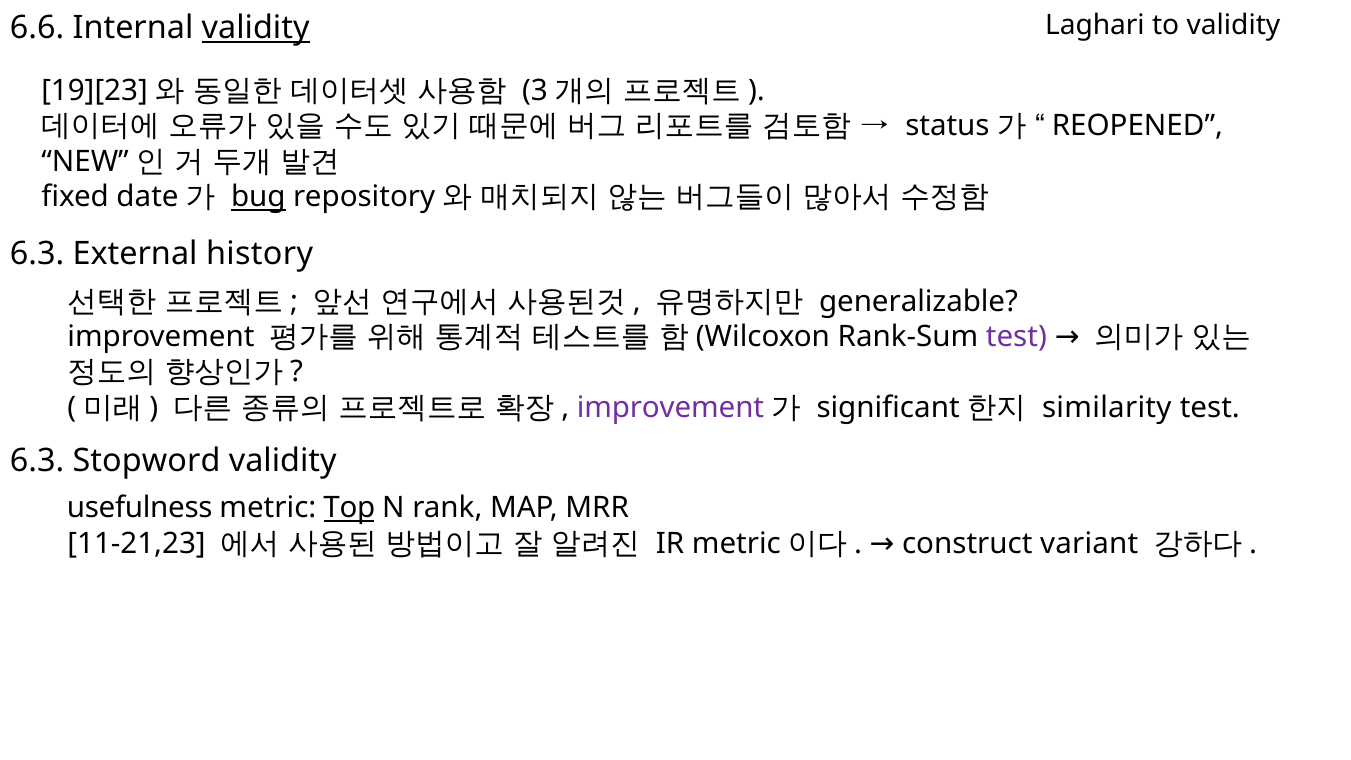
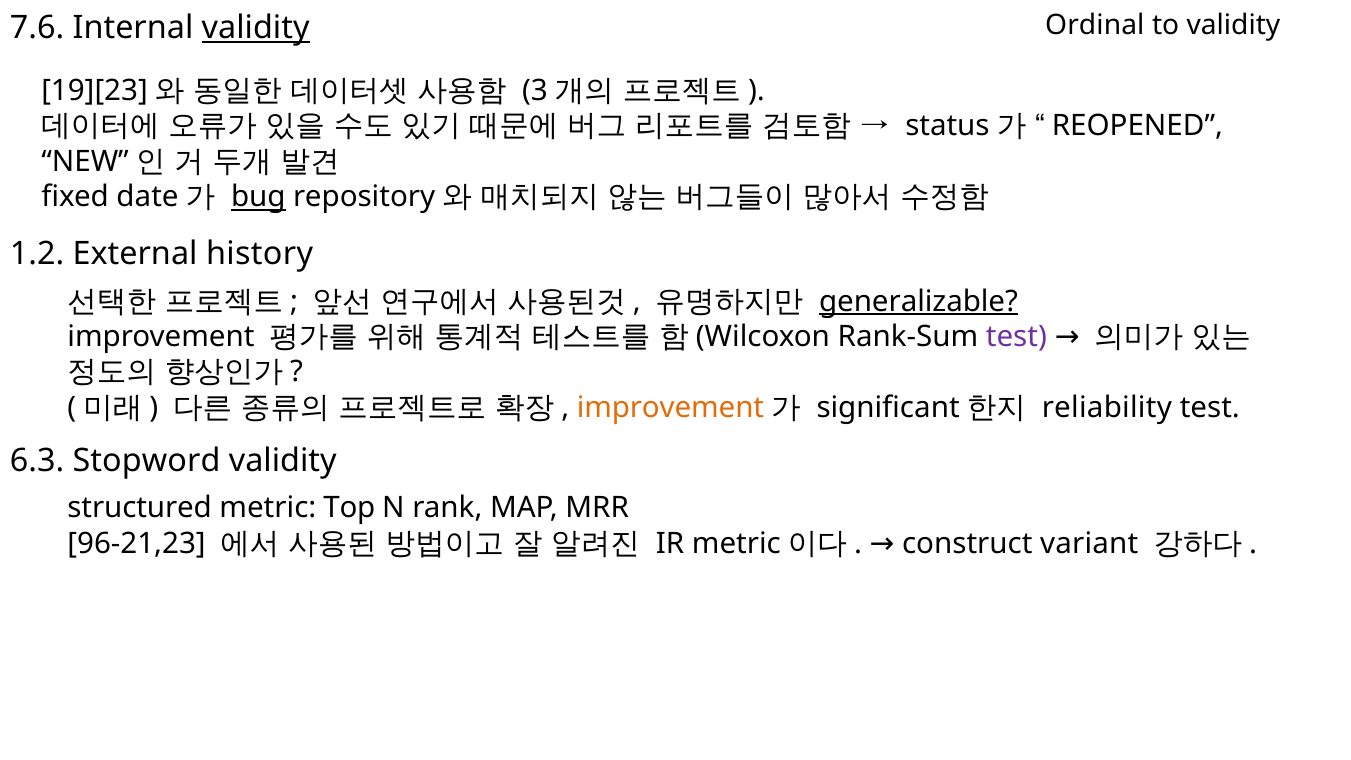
Laghari: Laghari -> Ordinal
6.6: 6.6 -> 7.6
6.3 at (37, 254): 6.3 -> 1.2
generalizable underline: none -> present
improvement at (670, 408) colour: purple -> orange
similarity: similarity -> reliability
usefulness: usefulness -> structured
Top underline: present -> none
11-21,23: 11-21,23 -> 96-21,23
